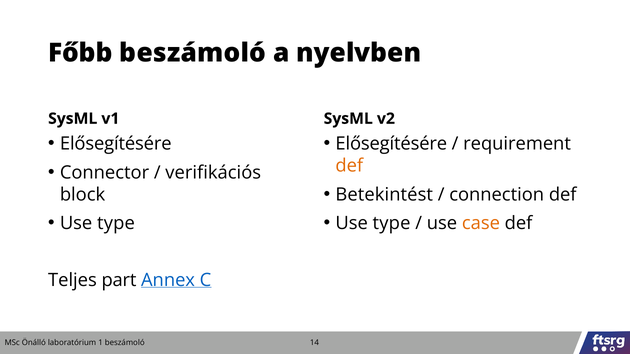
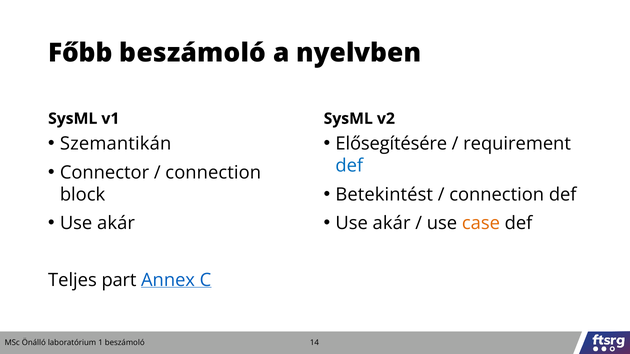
Elősegítésére at (116, 144): Elősegítésére -> Szemantikán
def at (349, 166) colour: orange -> blue
verifikációs at (213, 173): verifikációs -> connection
type at (116, 223): type -> akár
type at (392, 223): type -> akár
